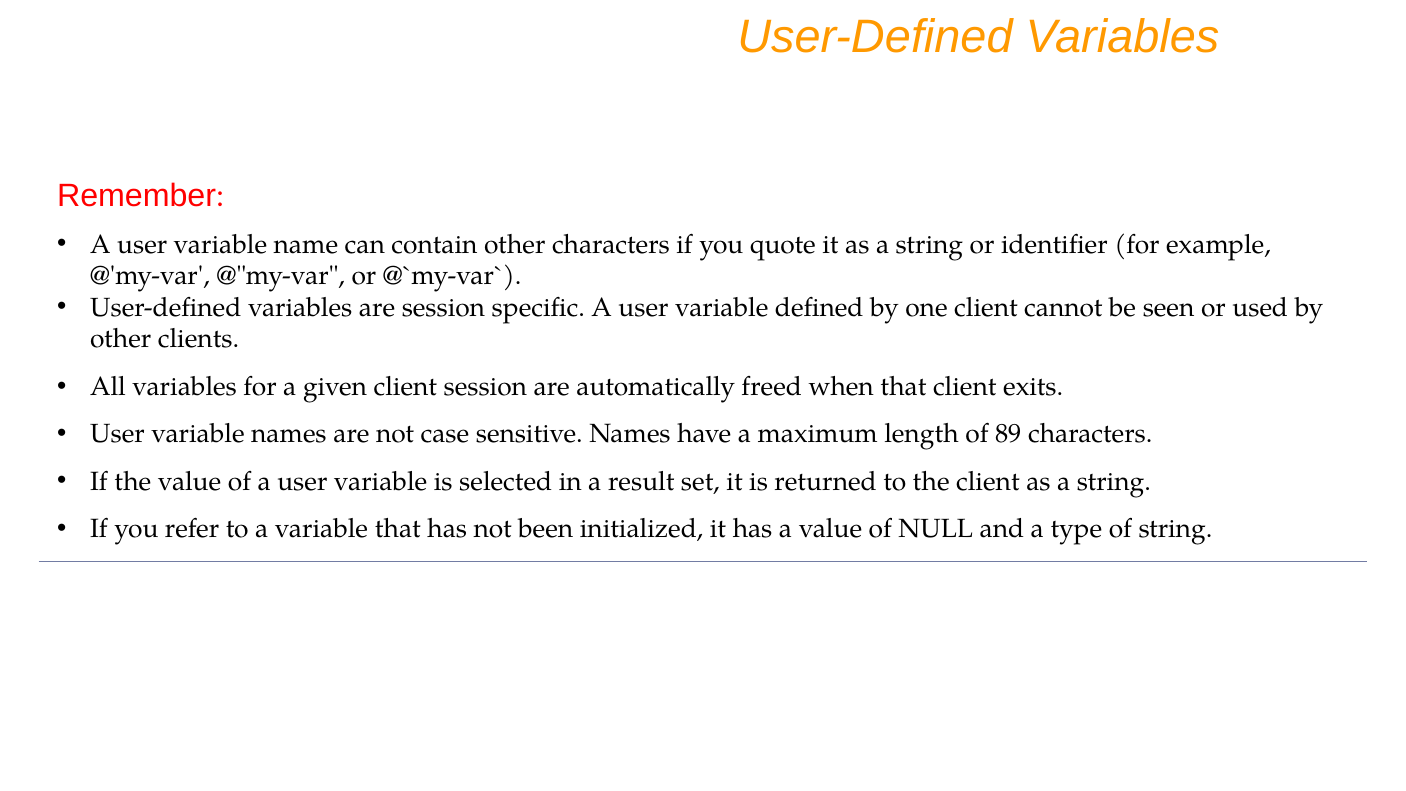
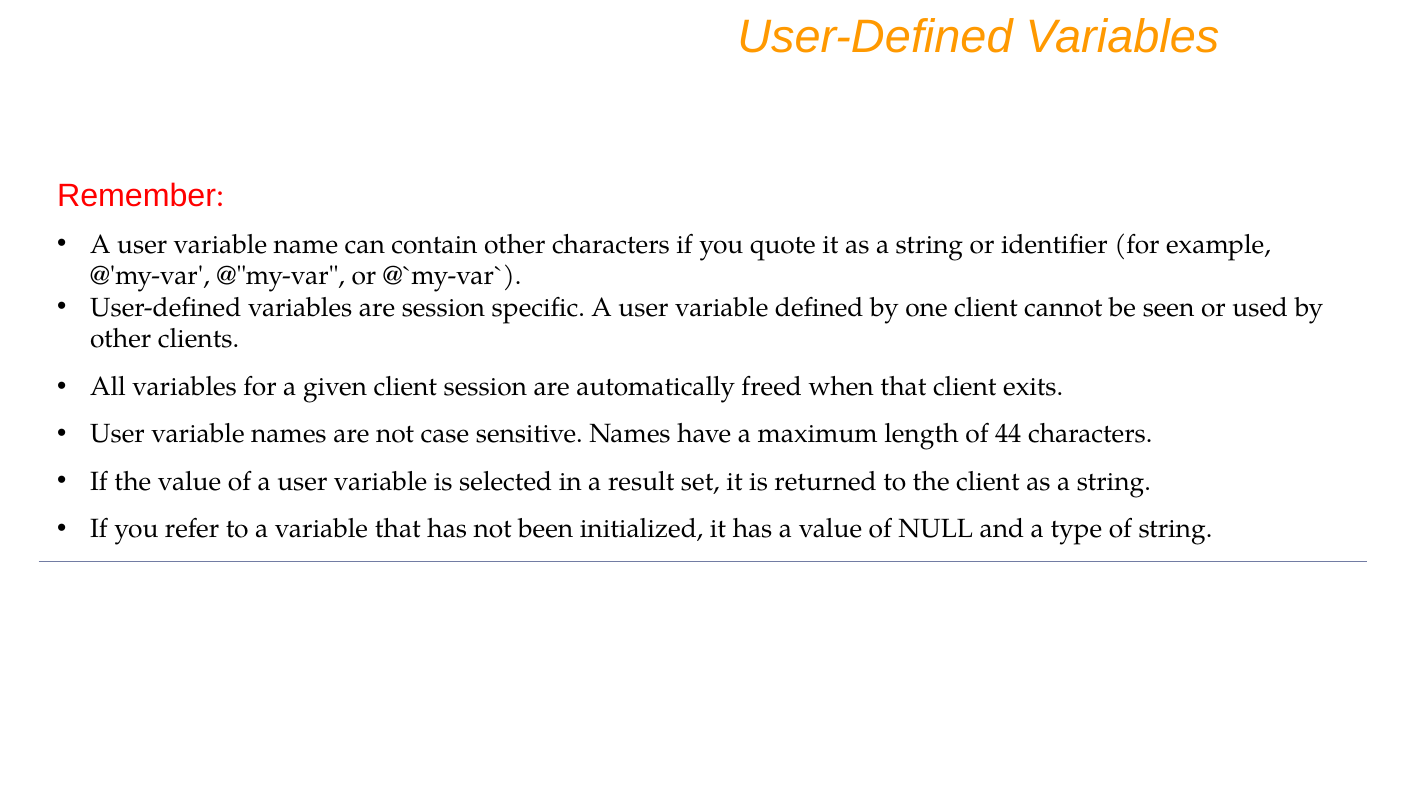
89: 89 -> 44
